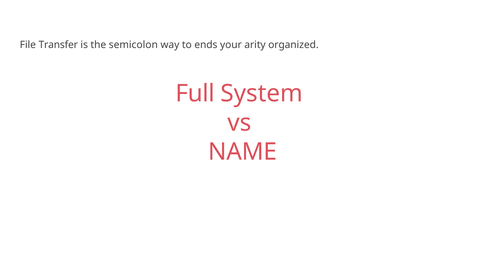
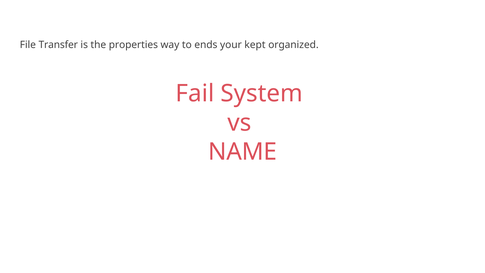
semicolon: semicolon -> properties
arity: arity -> kept
Full: Full -> Fail
